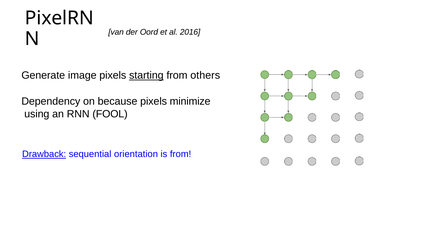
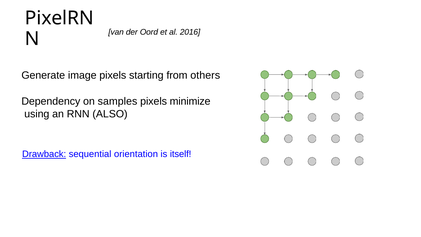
starting underline: present -> none
because: because -> samples
FOOL: FOOL -> ALSO
is from: from -> itself
